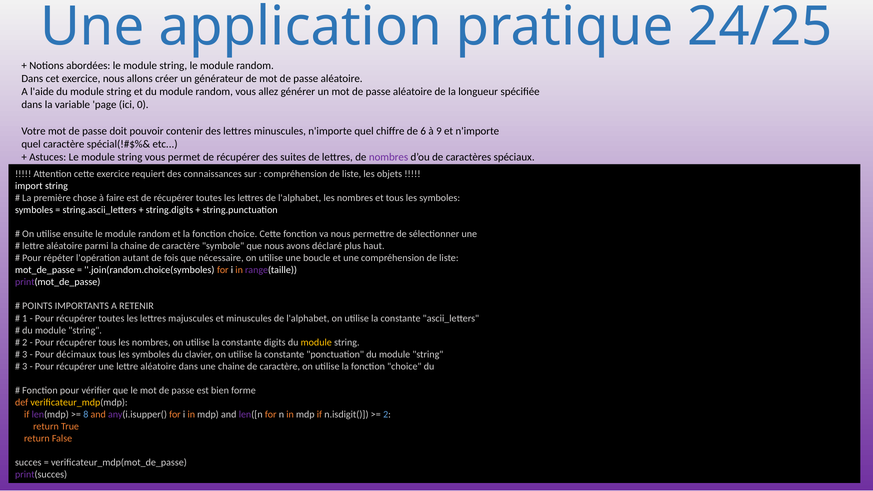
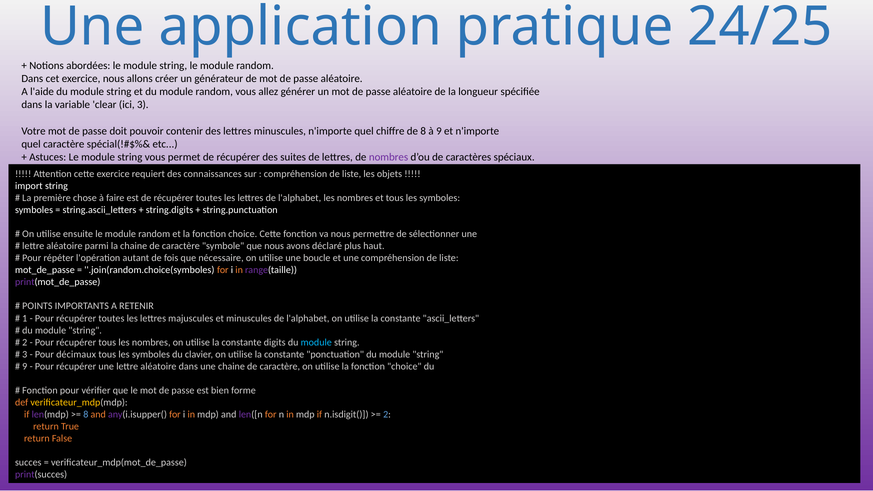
page: page -> clear
ici 0: 0 -> 3
de 6: 6 -> 8
module at (316, 342) colour: yellow -> light blue
3 at (25, 366): 3 -> 9
